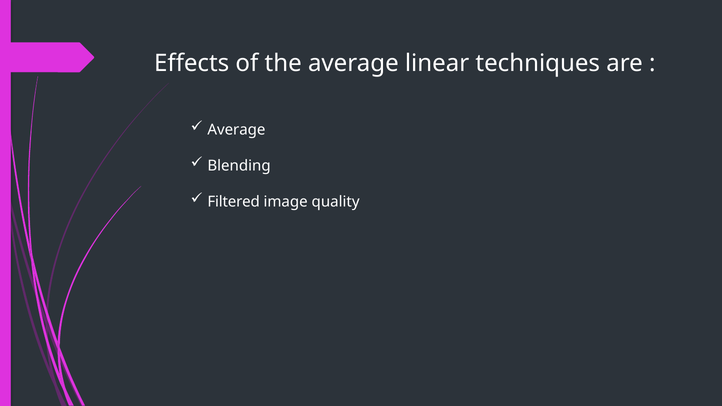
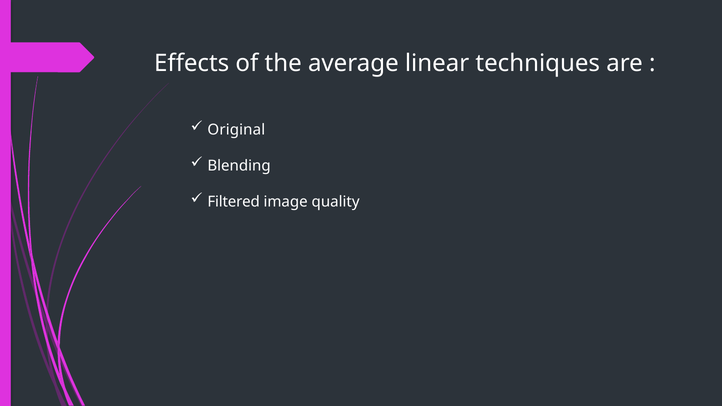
Average at (236, 130): Average -> Original
